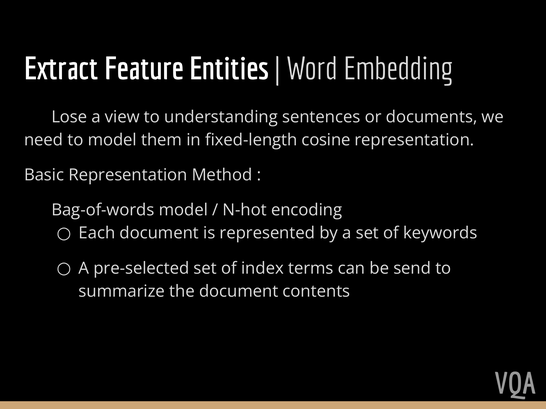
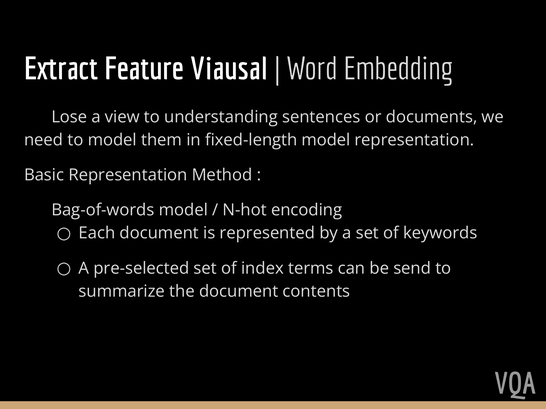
Entities: Entities -> Viausal
fixed-length cosine: cosine -> model
